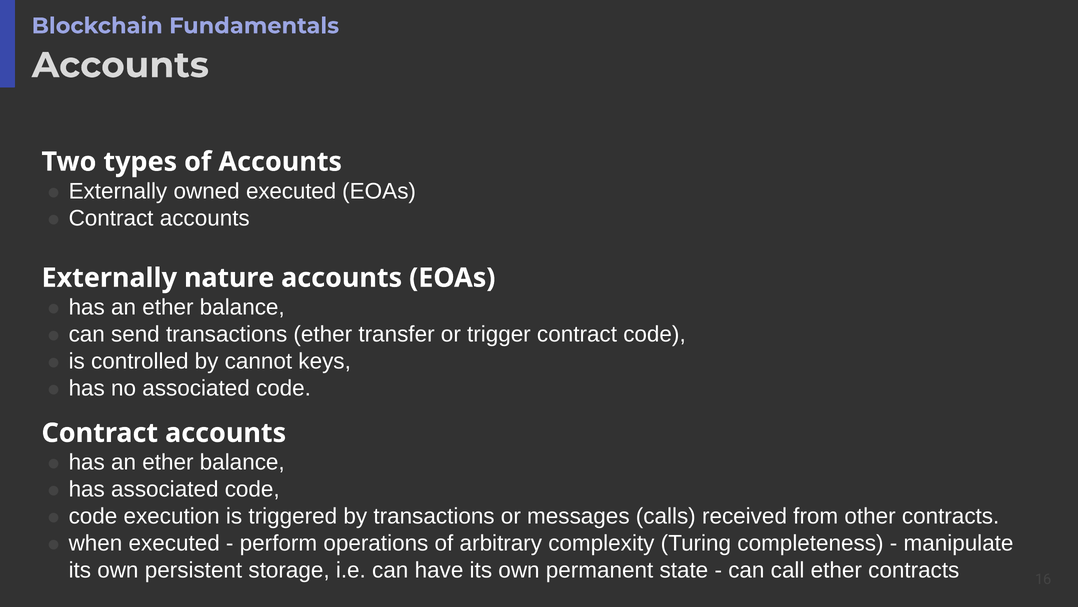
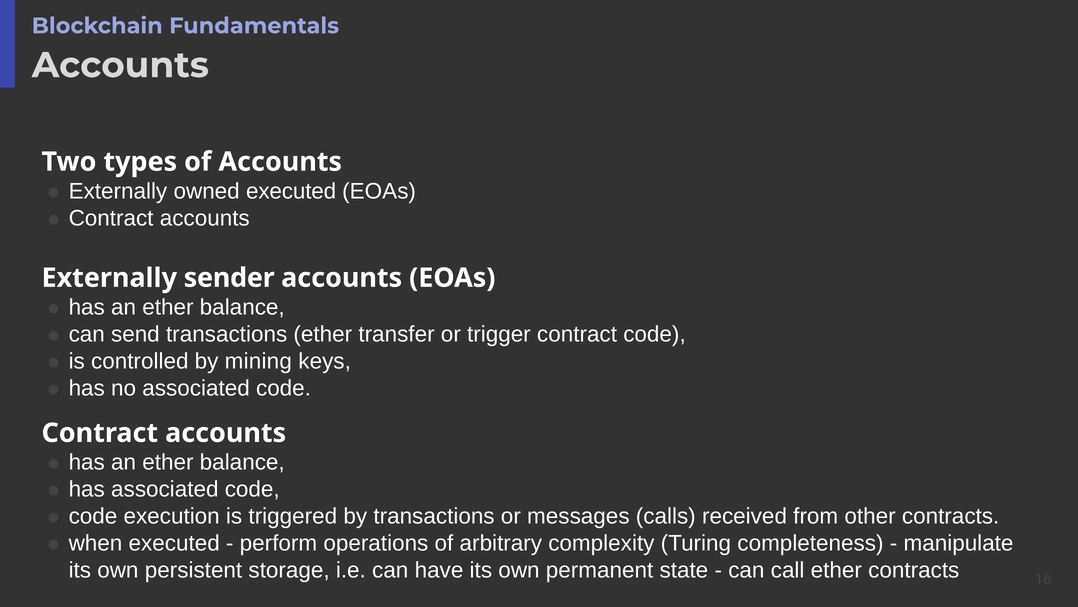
nature: nature -> sender
cannot: cannot -> mining
